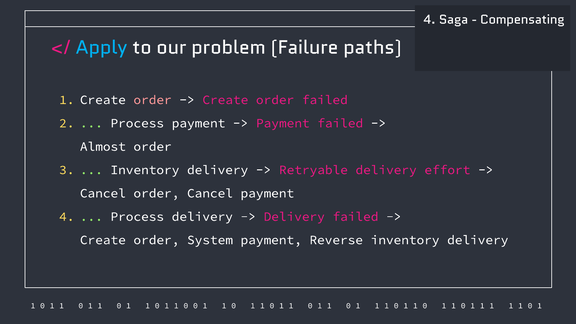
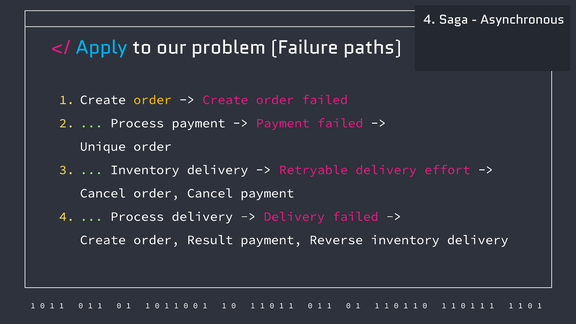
Compensating: Compensating -> Asynchronous
order at (153, 100) colour: pink -> yellow
Almost: Almost -> Unique
System: System -> Result
